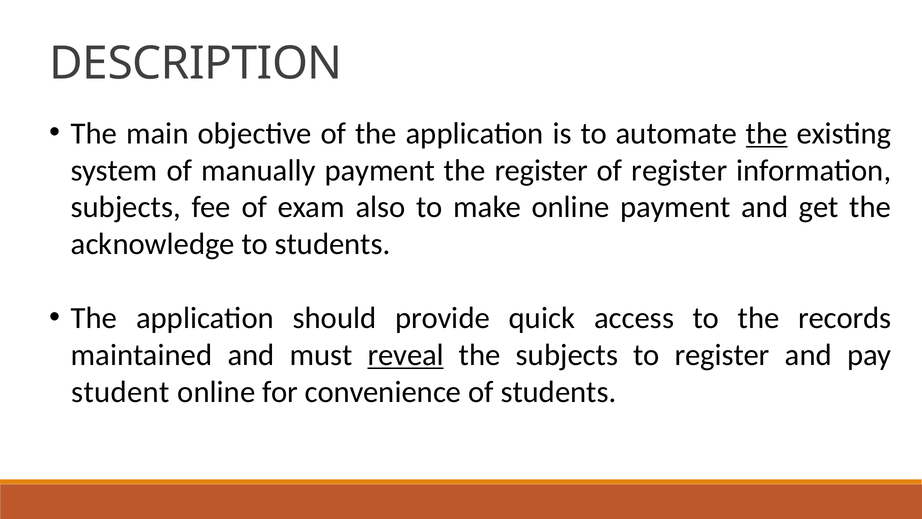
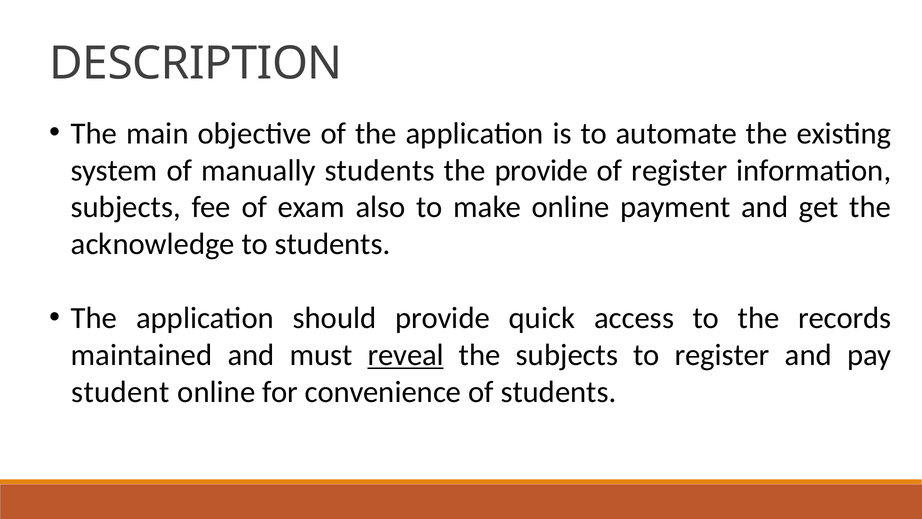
the at (767, 133) underline: present -> none
manually payment: payment -> students
the register: register -> provide
